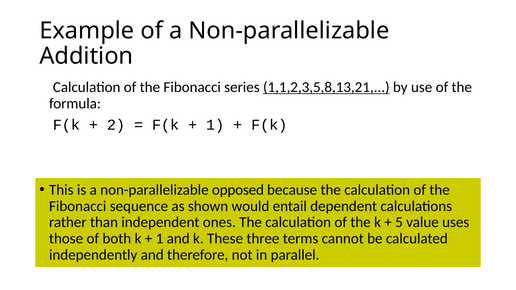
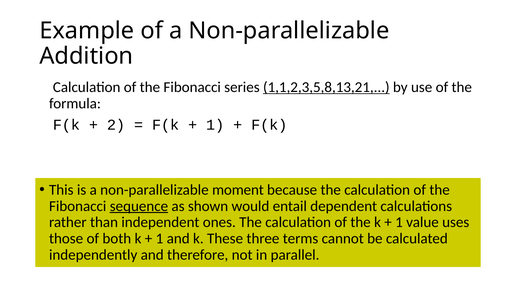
opposed: opposed -> moment
sequence underline: none -> present
5 at (399, 223): 5 -> 1
